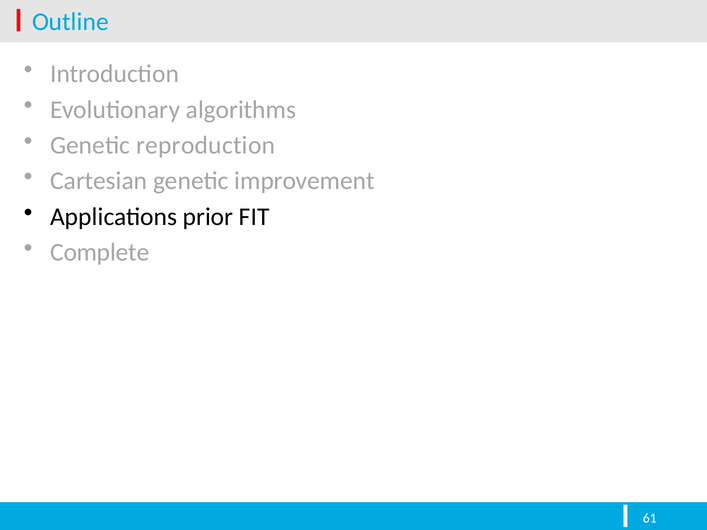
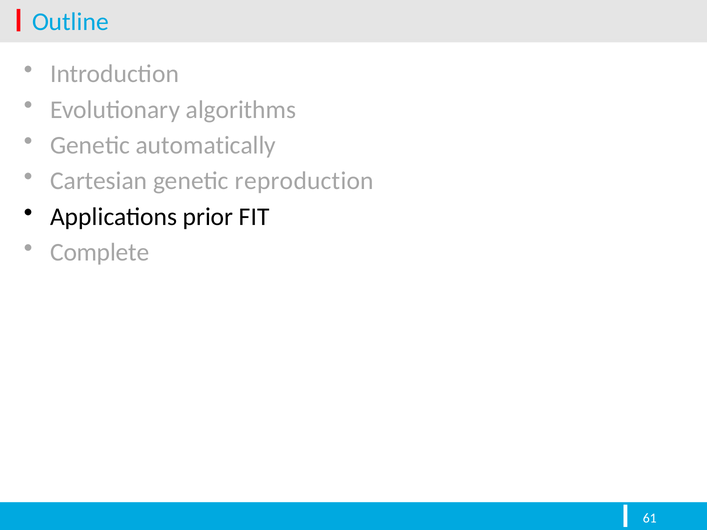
reproduction: reproduction -> automatically
improvement: improvement -> reproduction
